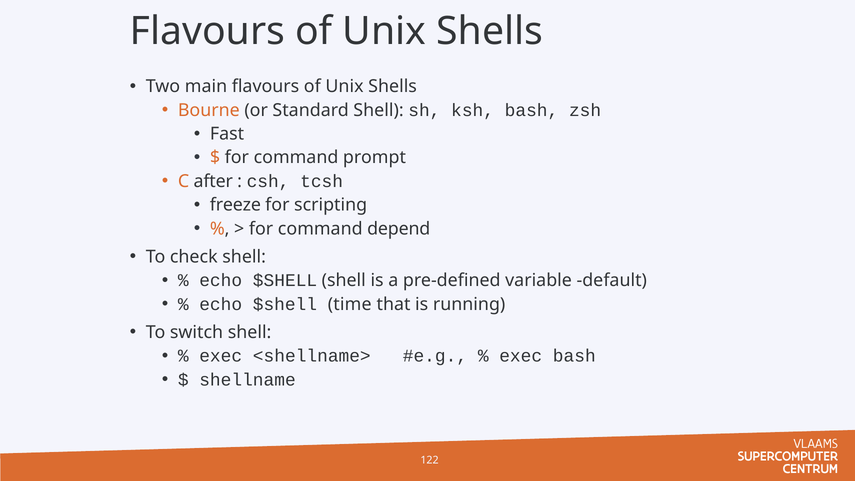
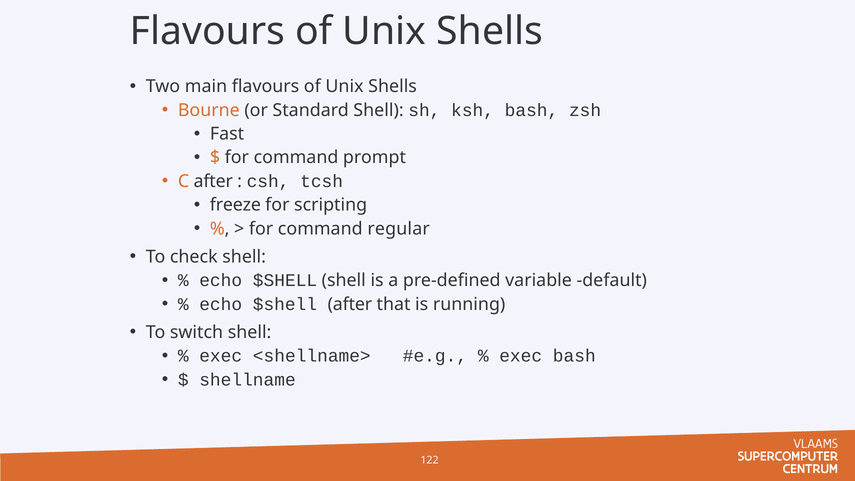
depend: depend -> regular
$shell time: time -> after
